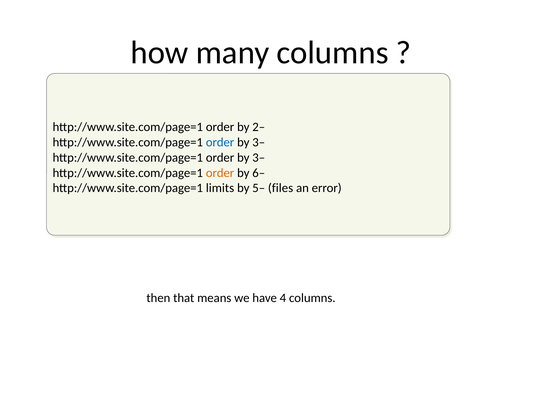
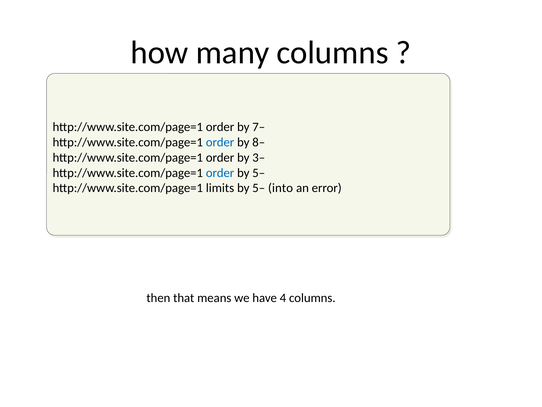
2–: 2– -> 7–
3– at (259, 142): 3– -> 8–
order at (220, 173) colour: orange -> blue
6– at (259, 173): 6– -> 5–
files: files -> into
